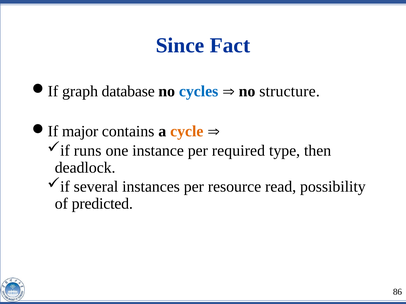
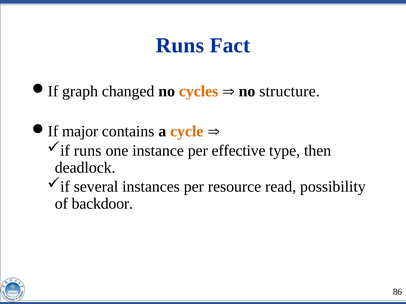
Since at (180, 45): Since -> Runs
database: database -> changed
cycles colour: blue -> orange
required: required -> effective
predicted: predicted -> backdoor
